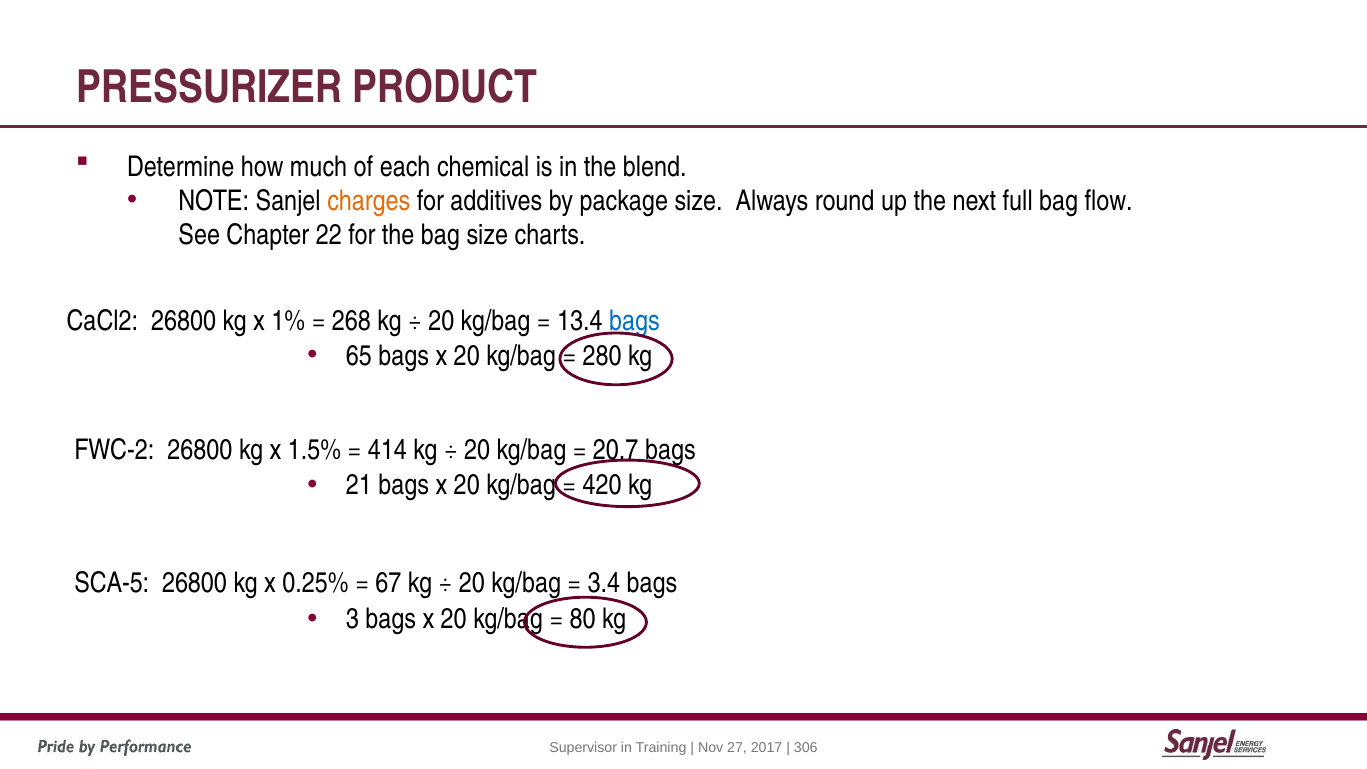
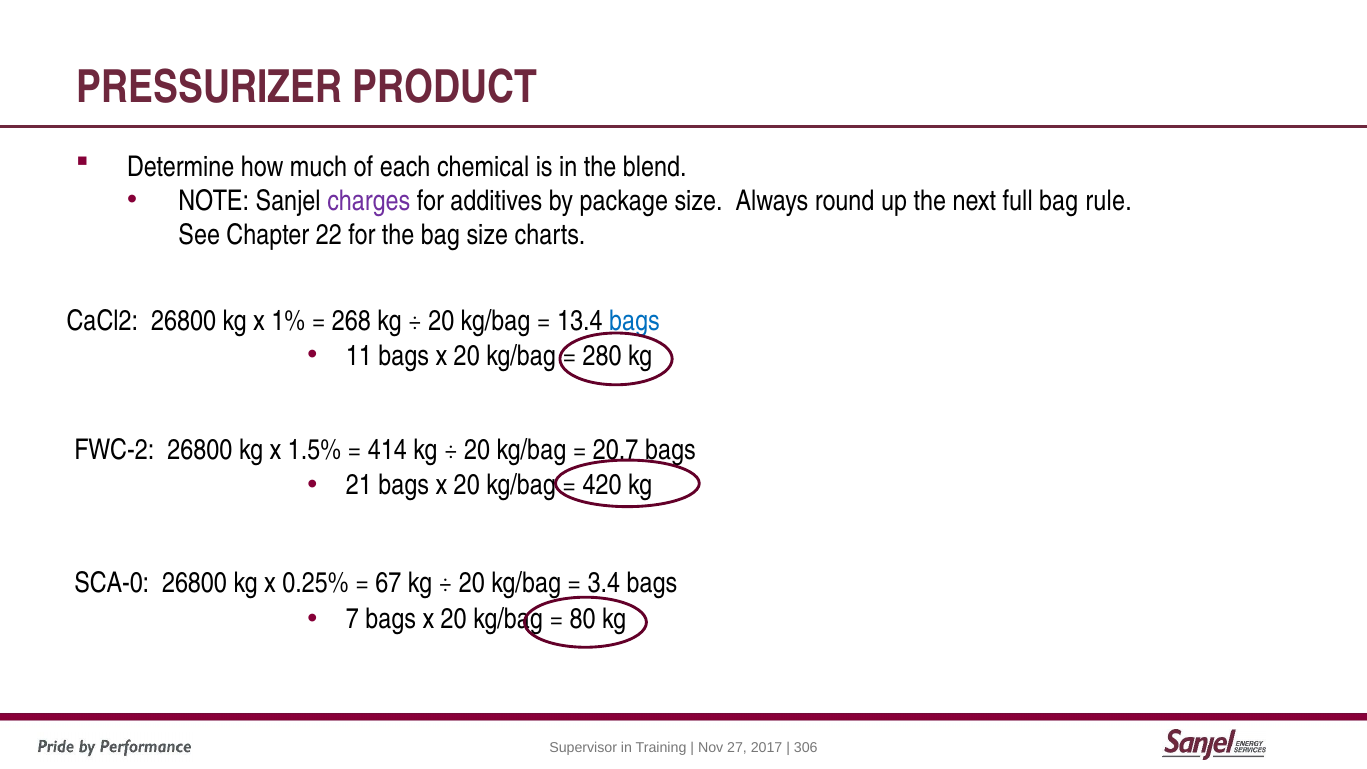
charges colour: orange -> purple
flow: flow -> rule
65: 65 -> 11
SCA-5: SCA-5 -> SCA-0
3: 3 -> 7
